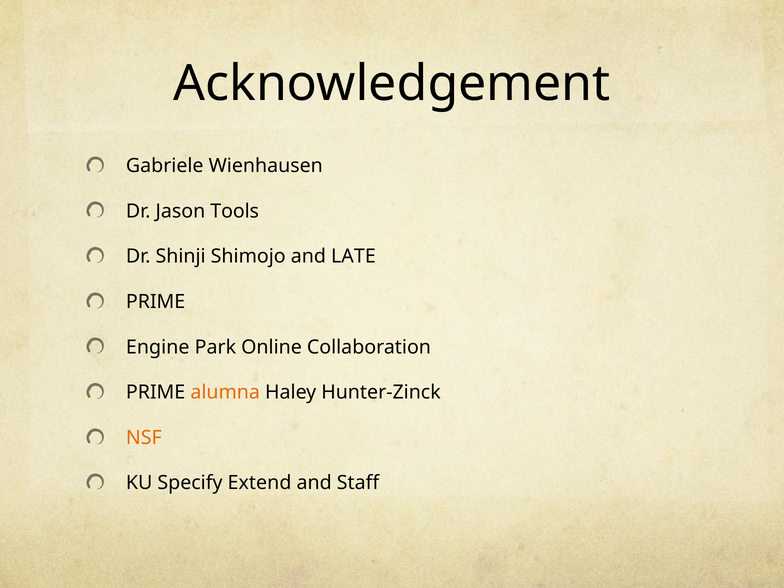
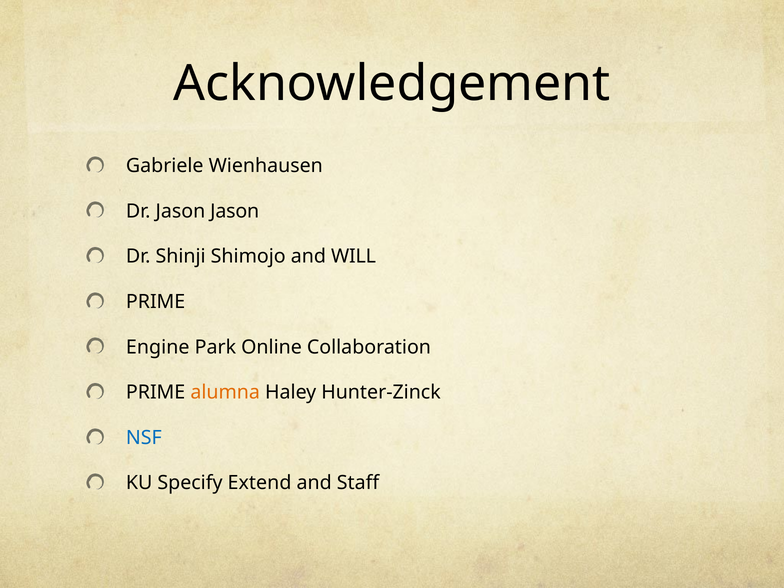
Jason Tools: Tools -> Jason
LATE: LATE -> WILL
NSF colour: orange -> blue
